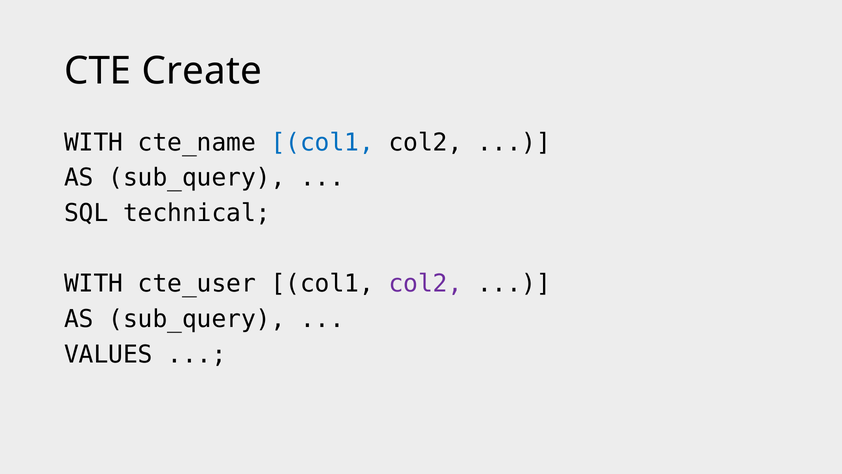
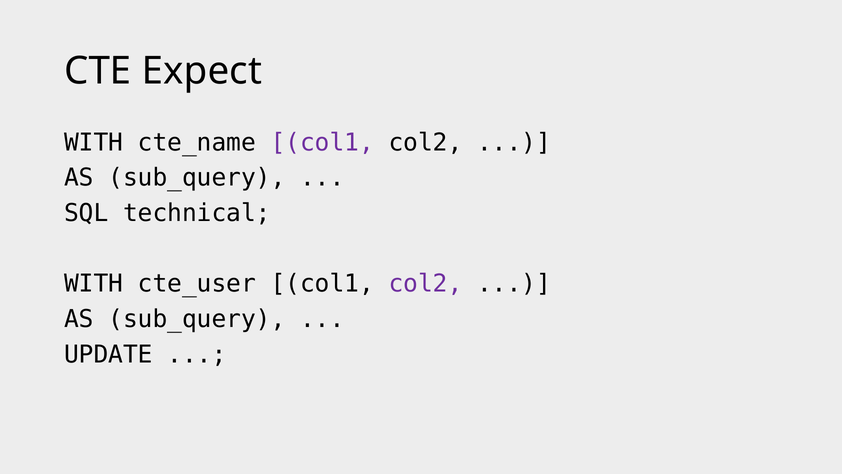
Create: Create -> Expect
col1 at (322, 142) colour: blue -> purple
VALUES: VALUES -> UPDATE
